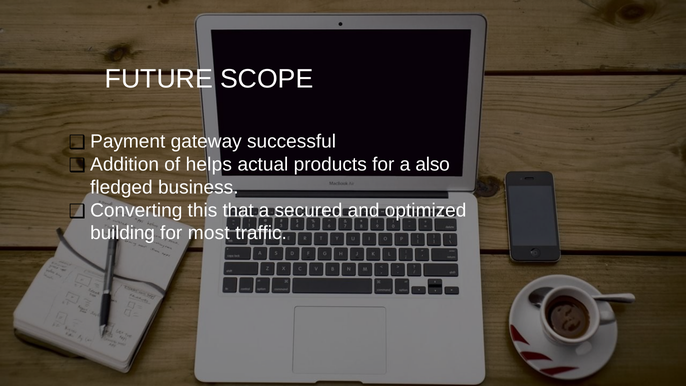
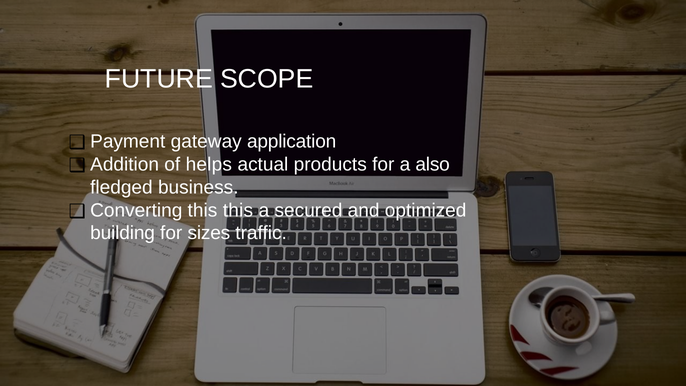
successful: successful -> application
this that: that -> this
most: most -> sizes
